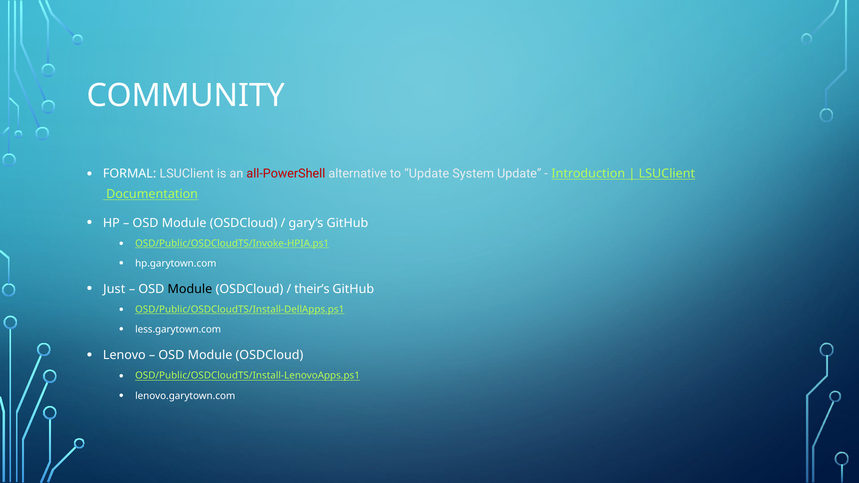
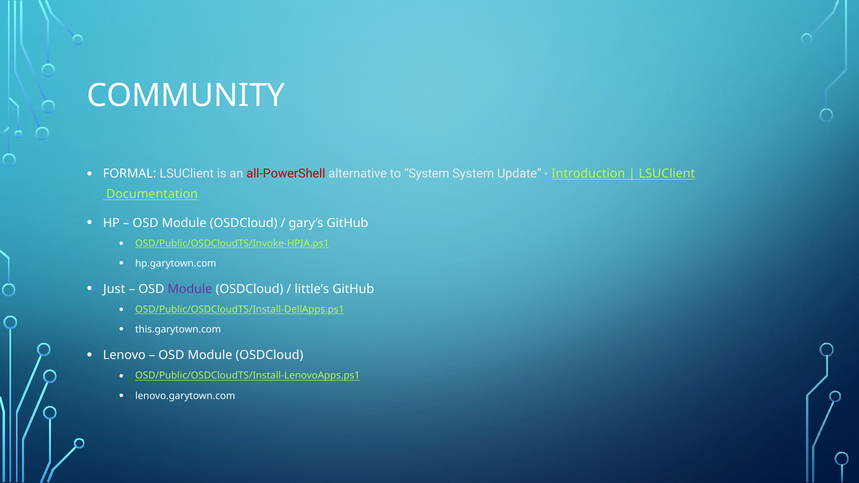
to Update: Update -> System
Module at (190, 289) colour: black -> purple
their’s: their’s -> little’s
less.garytown.com: less.garytown.com -> this.garytown.com
